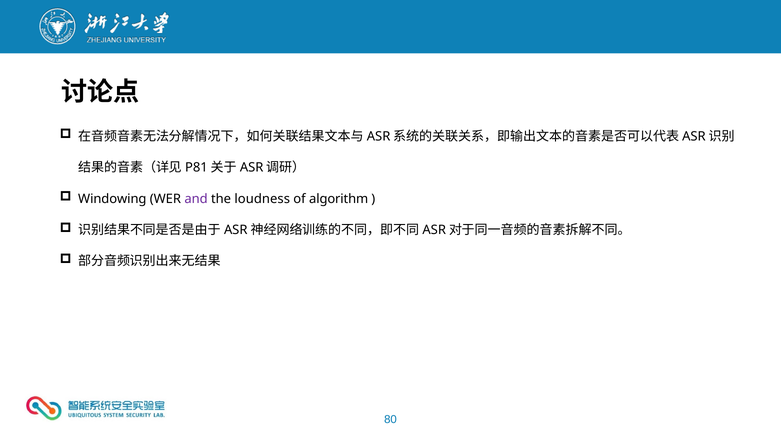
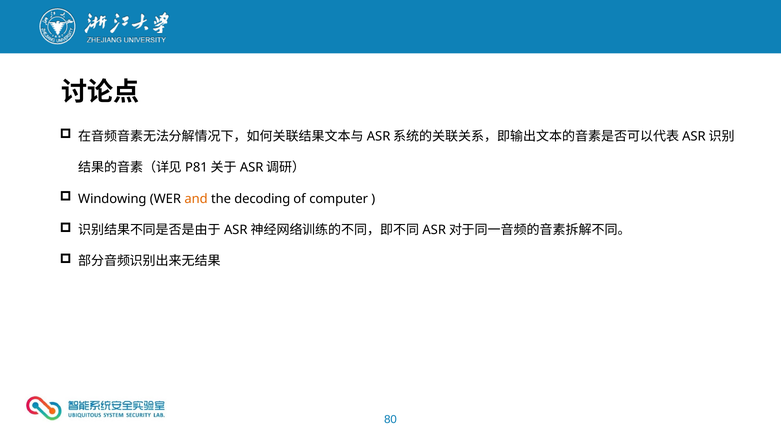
and colour: purple -> orange
loudness: loudness -> decoding
algorithm: algorithm -> computer
